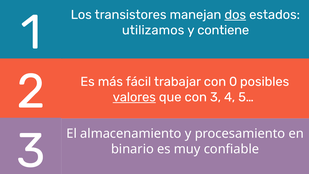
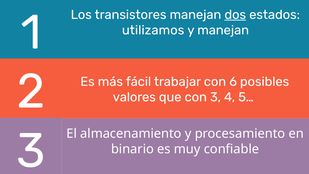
y contiene: contiene -> manejan
0: 0 -> 6
valores underline: present -> none
